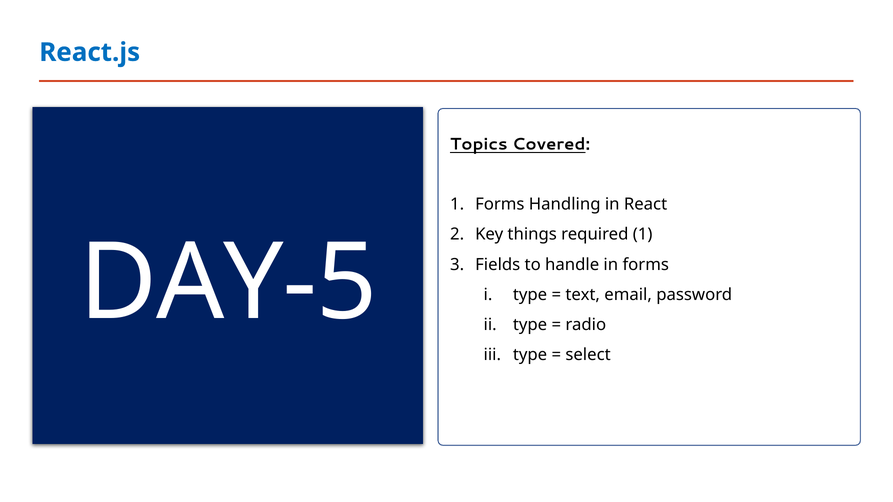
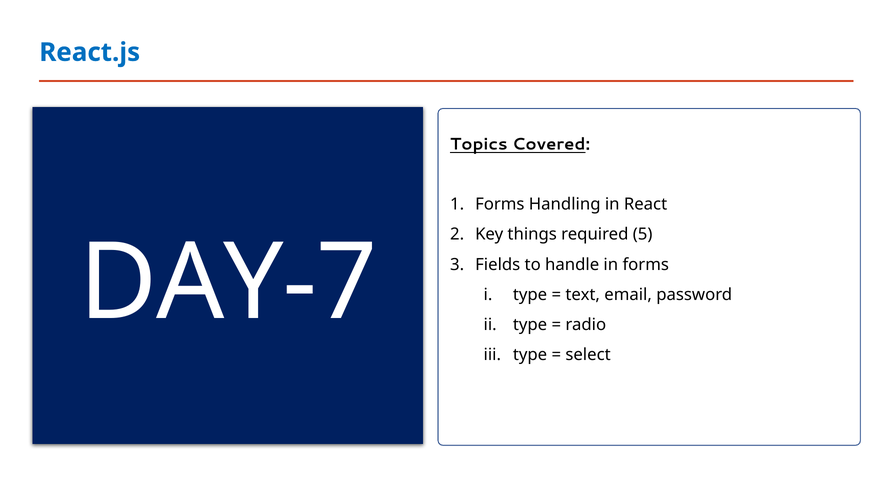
required 1: 1 -> 5
DAY-5: DAY-5 -> DAY-7
